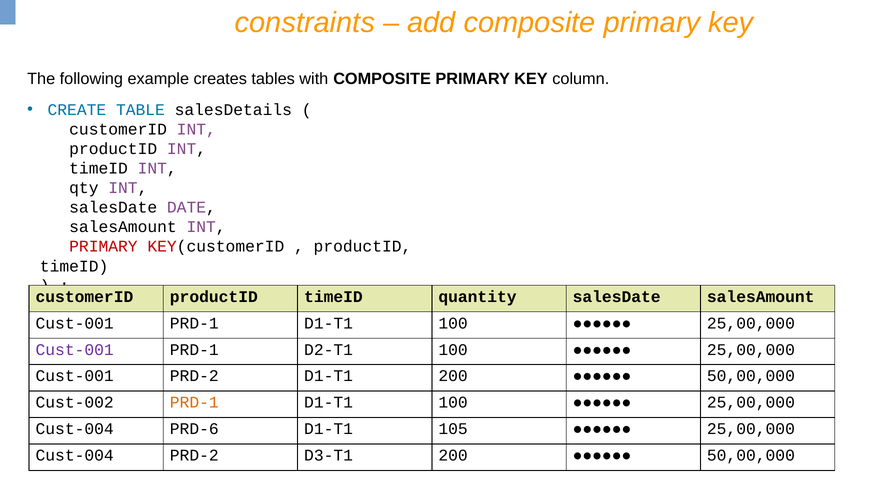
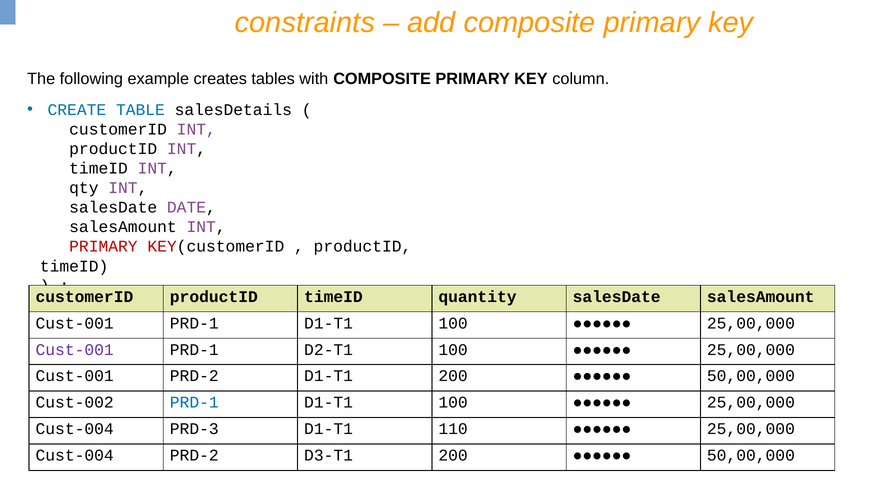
PRD-1 at (194, 402) colour: orange -> blue
PRD-6: PRD-6 -> PRD-3
105: 105 -> 110
